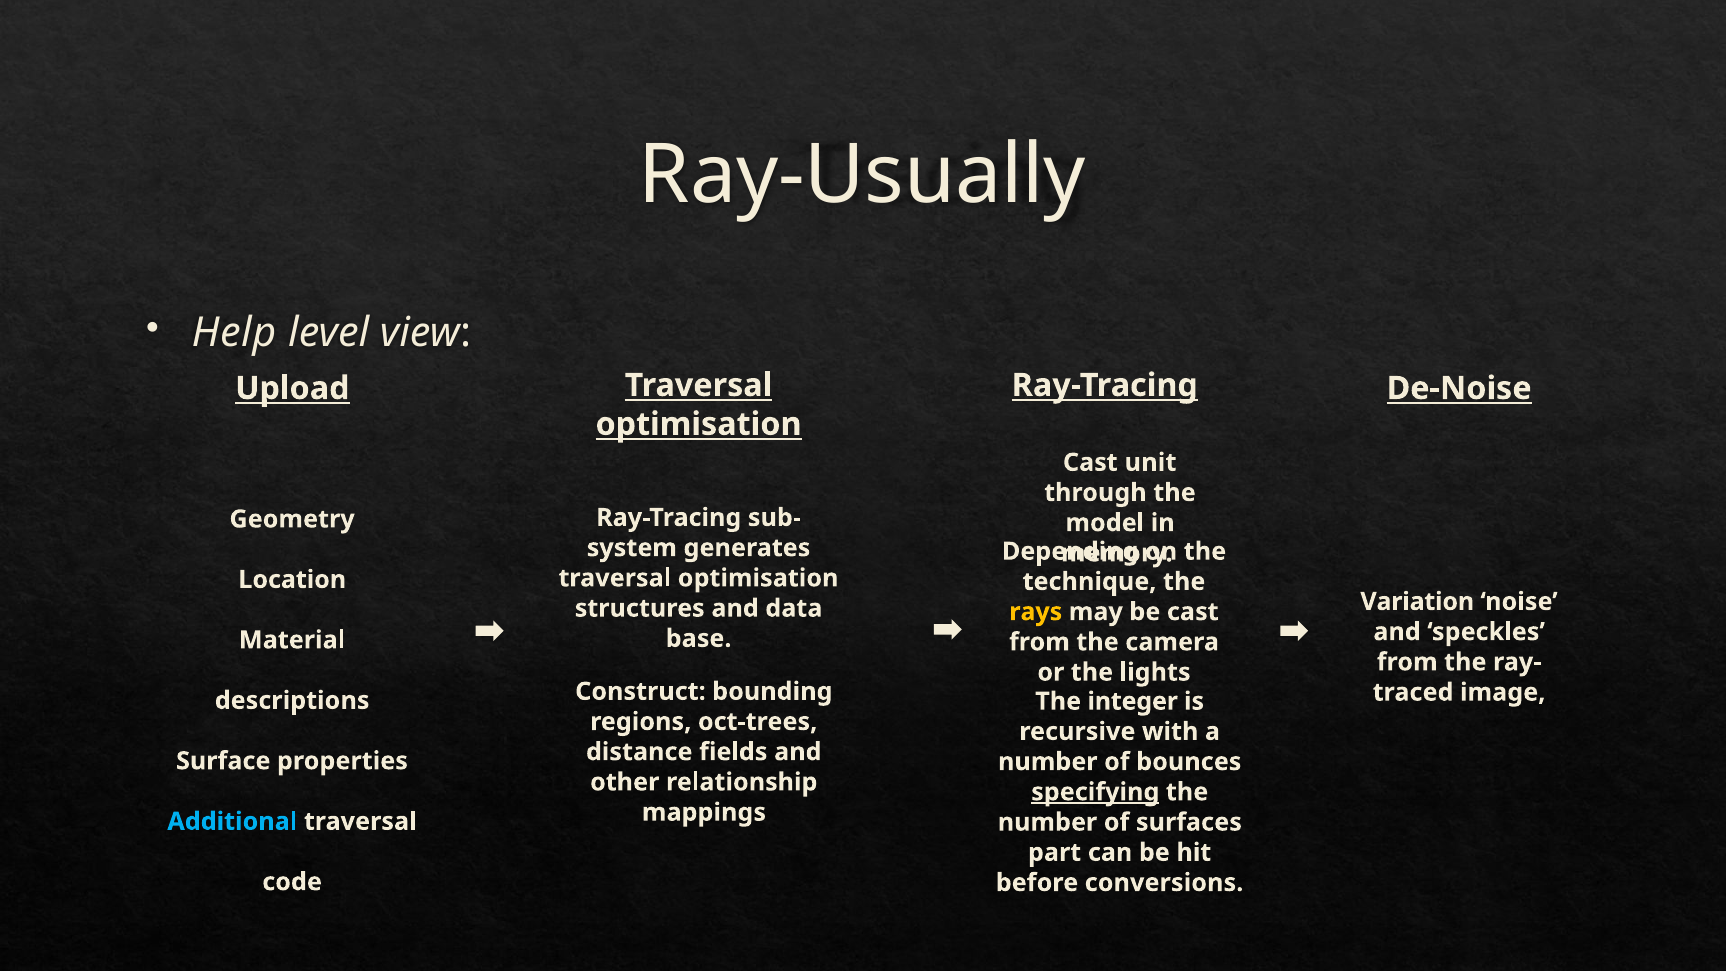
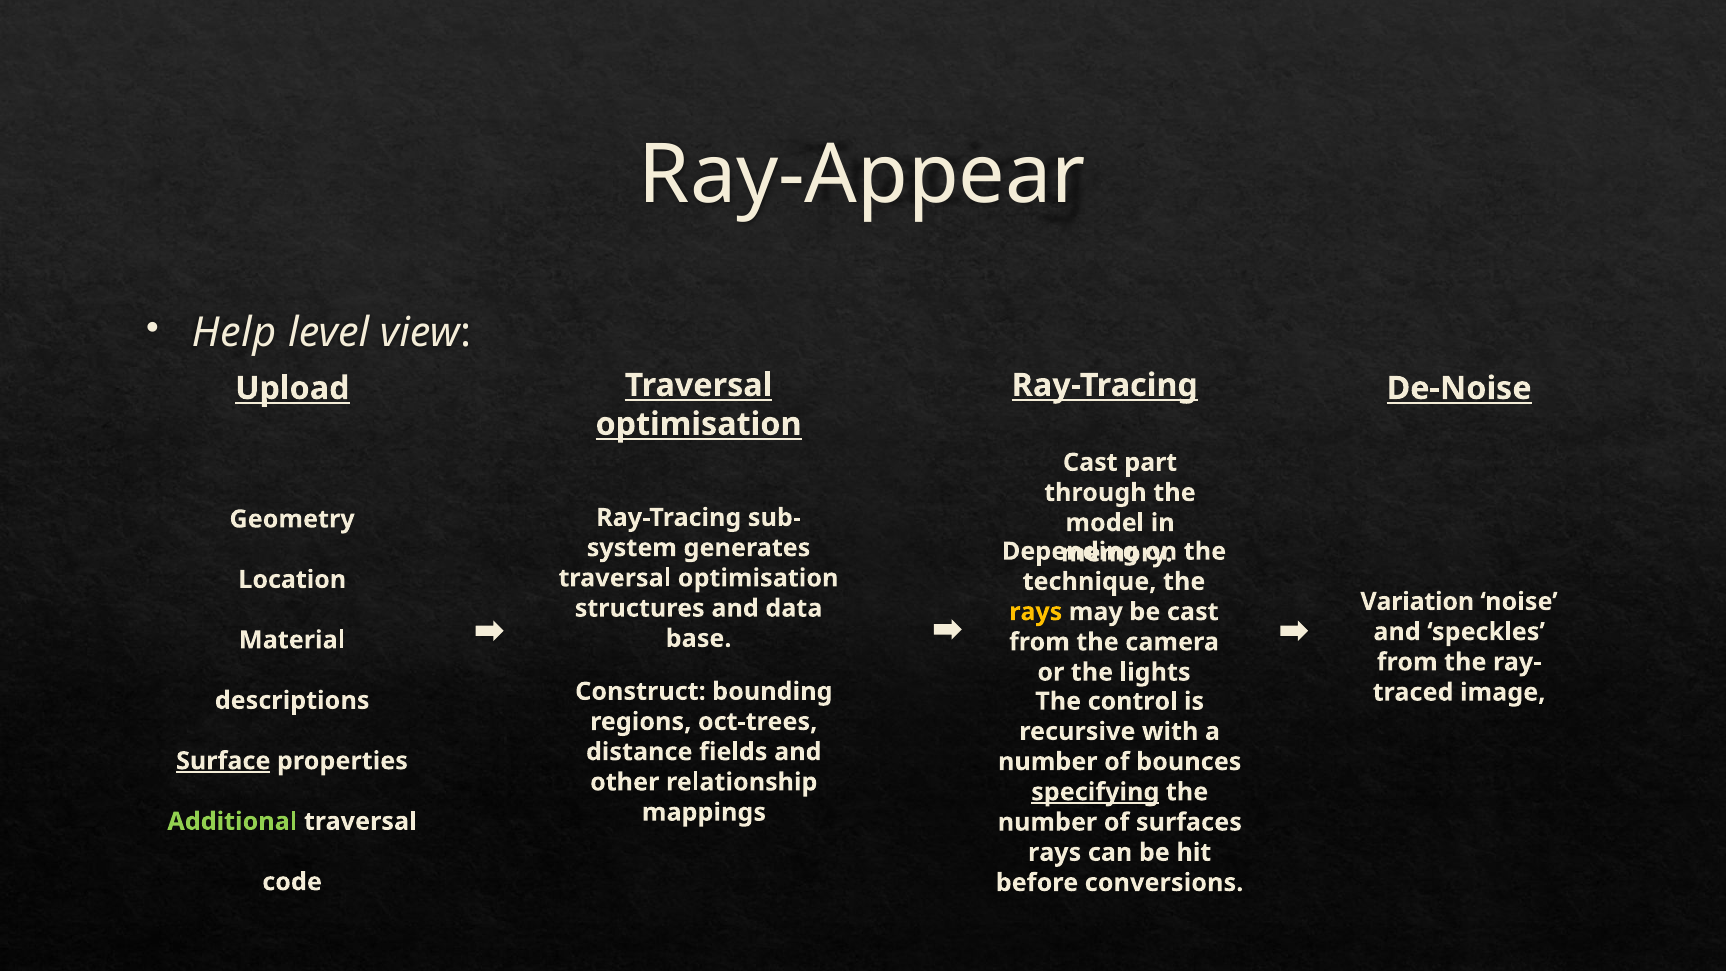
Ray-Usually: Ray-Usually -> Ray-Appear
unit: unit -> part
integer: integer -> control
Surface underline: none -> present
Additional colour: light blue -> light green
part at (1055, 852): part -> rays
